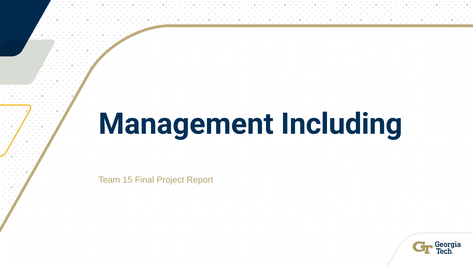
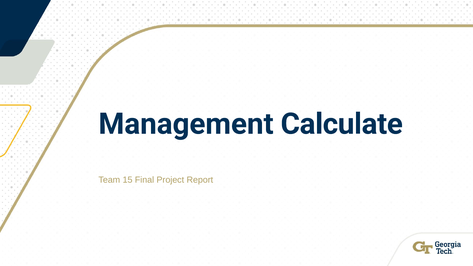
Including: Including -> Calculate
